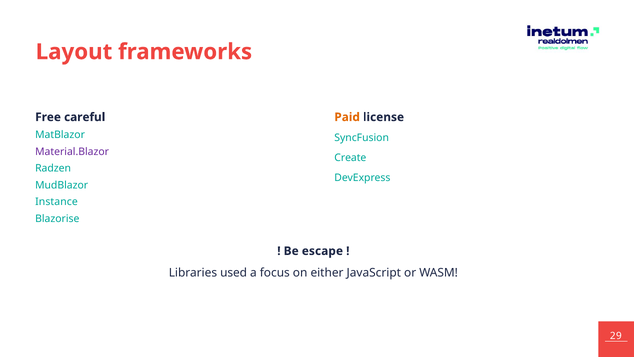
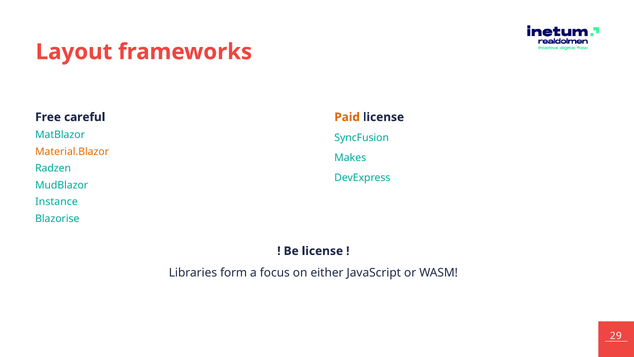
Material.Blazor colour: purple -> orange
Create: Create -> Makes
Be escape: escape -> license
used: used -> form
